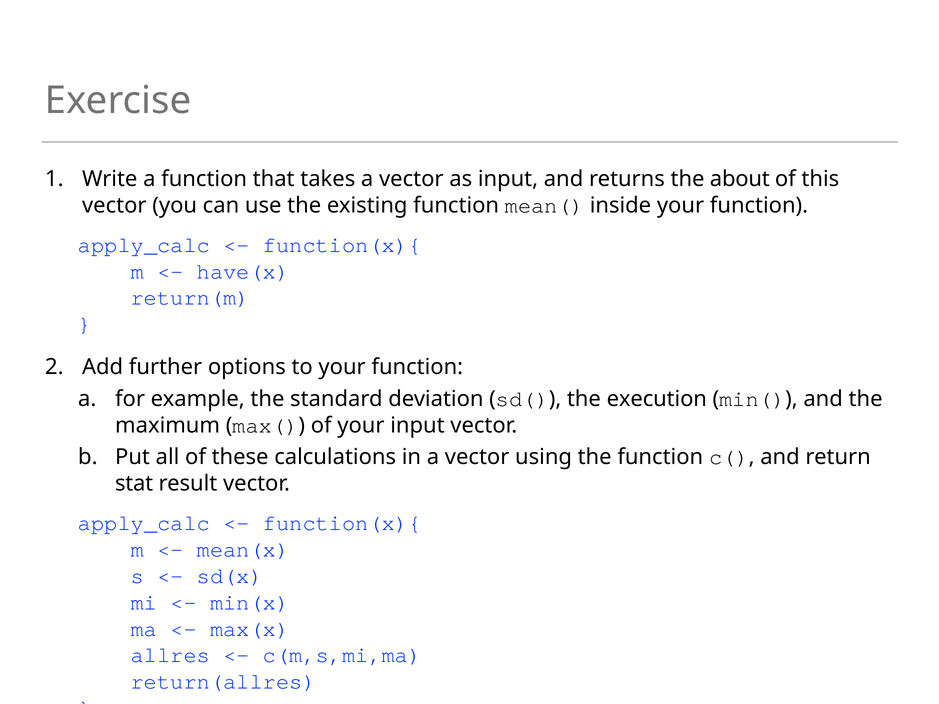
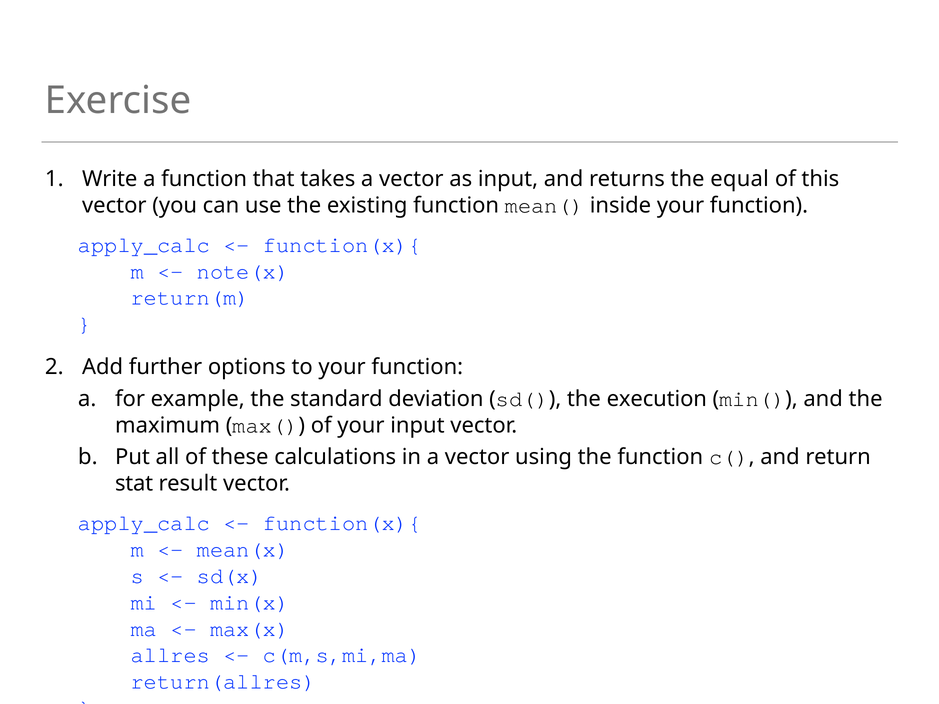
about: about -> equal
have(x: have(x -> note(x
